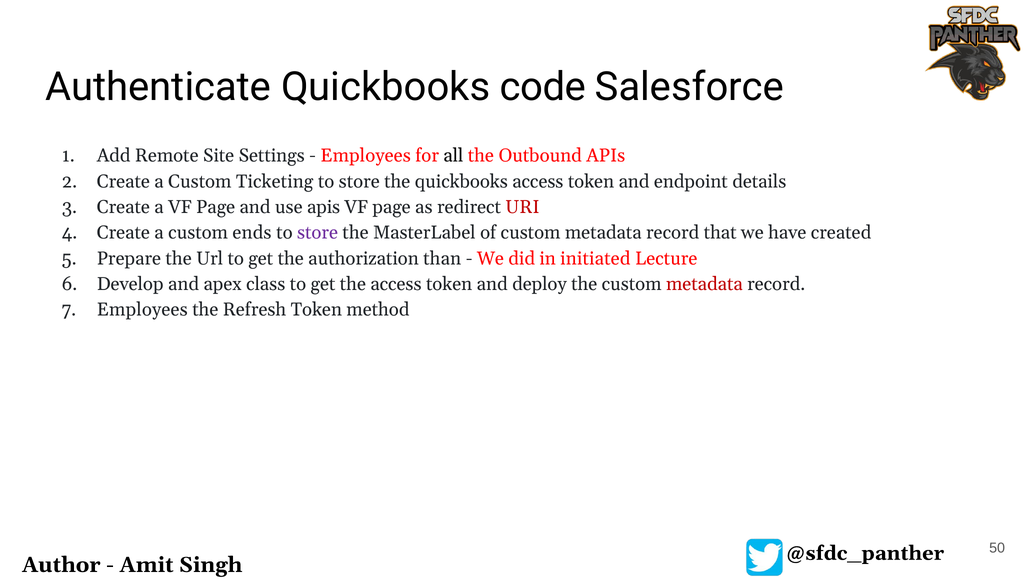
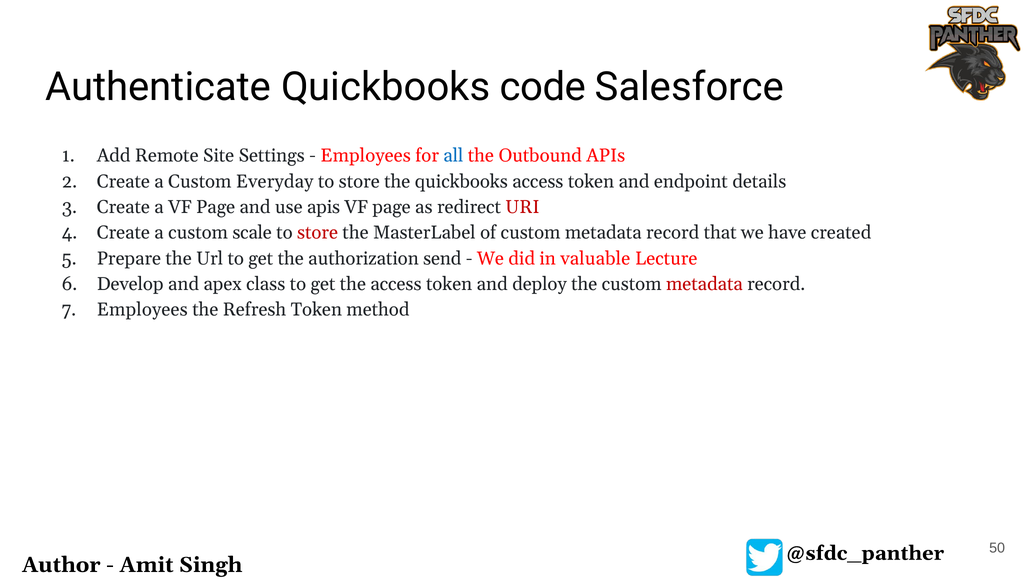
all colour: black -> blue
Ticketing: Ticketing -> Everyday
ends: ends -> scale
store at (318, 233) colour: purple -> red
than: than -> send
initiated: initiated -> valuable
